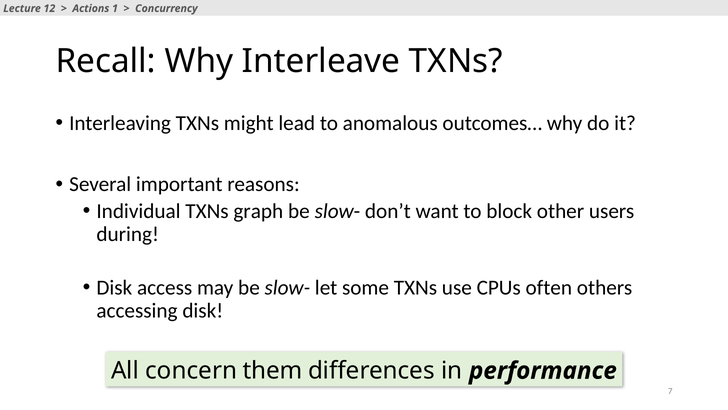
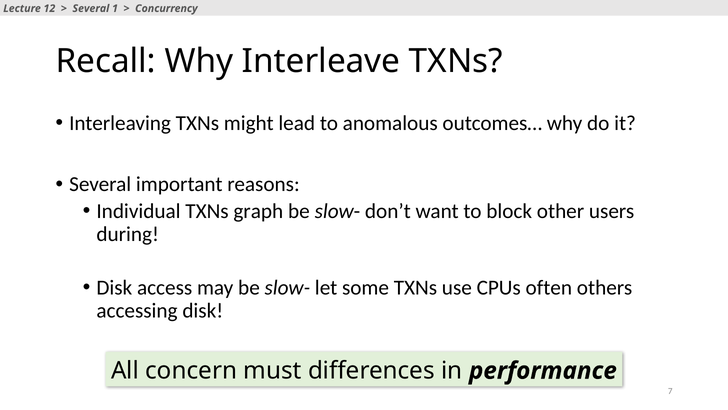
Actions at (91, 8): Actions -> Several
them: them -> must
